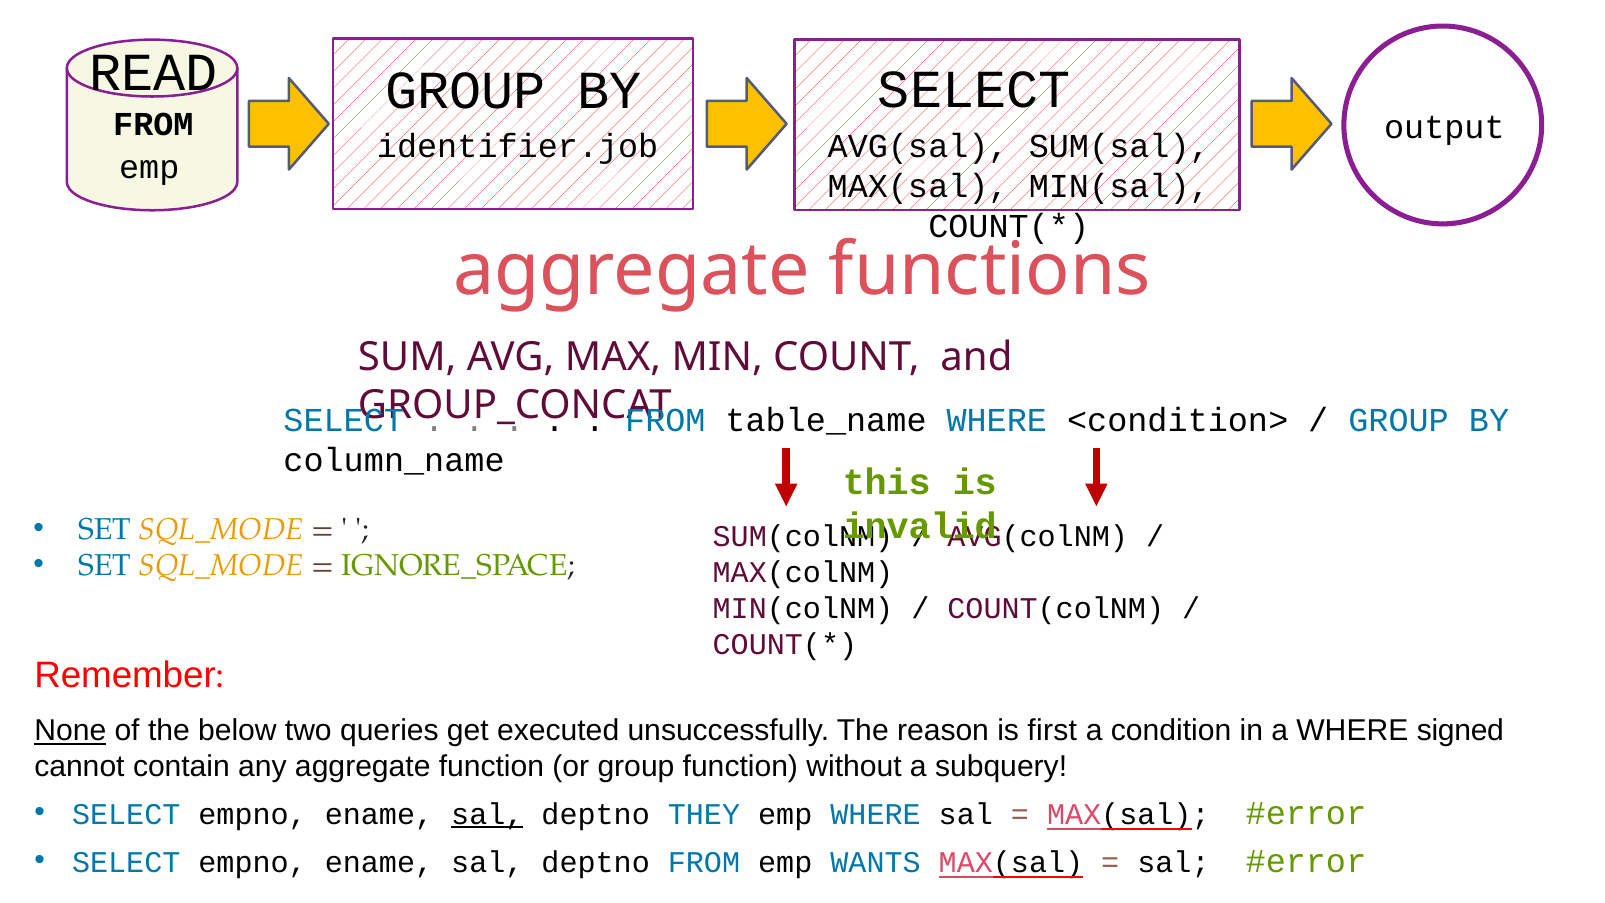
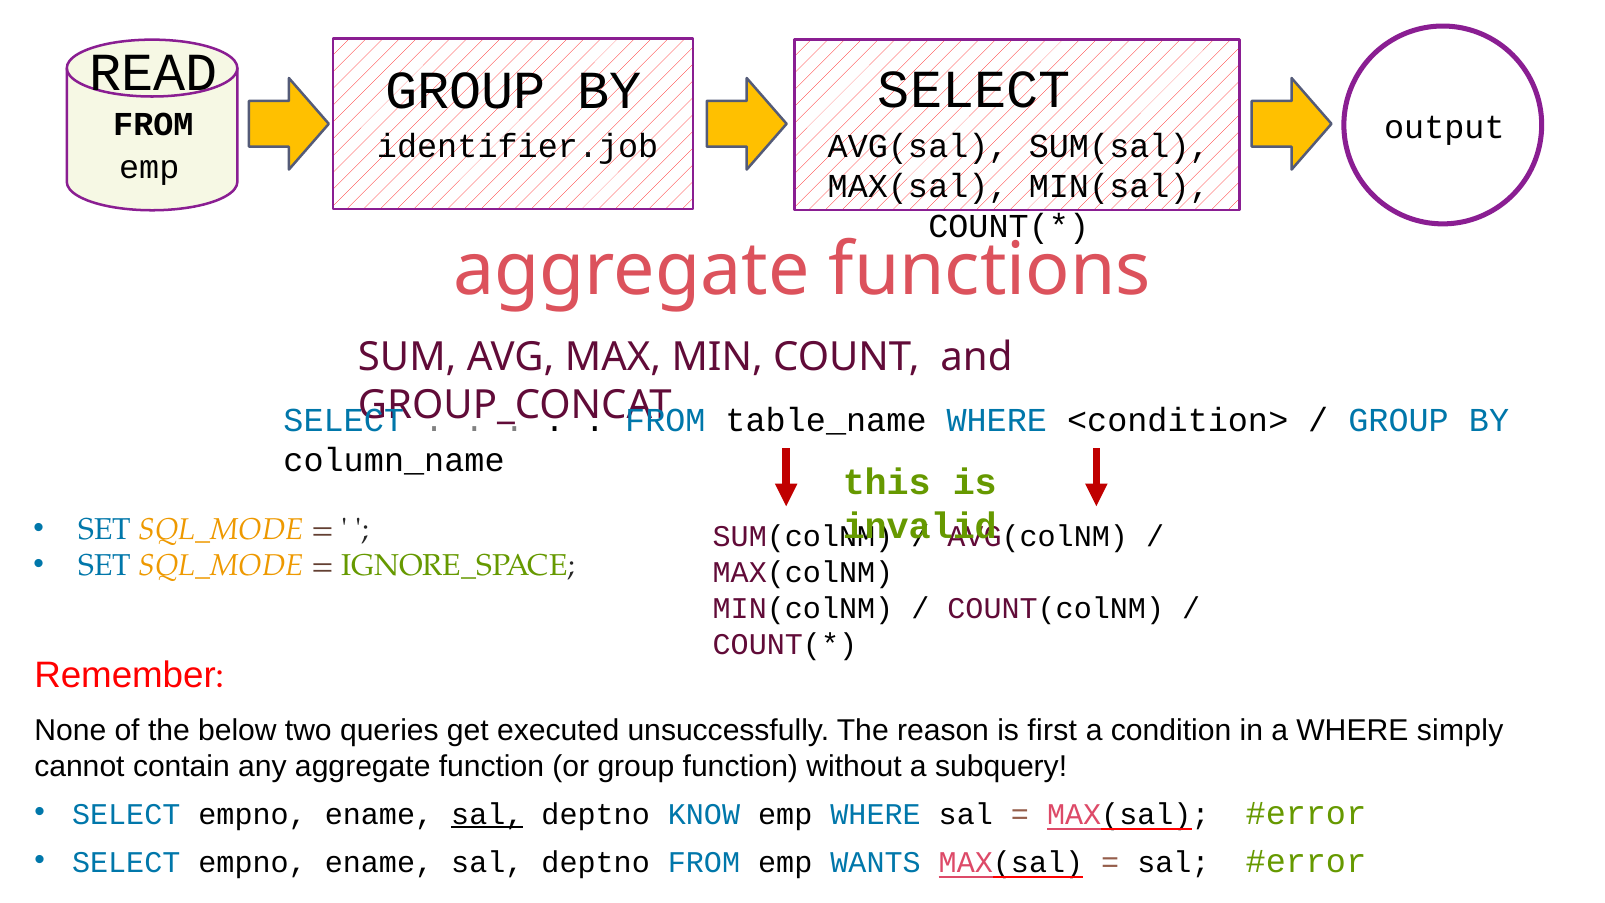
None underline: present -> none
signed: signed -> simply
THEY: THEY -> KNOW
